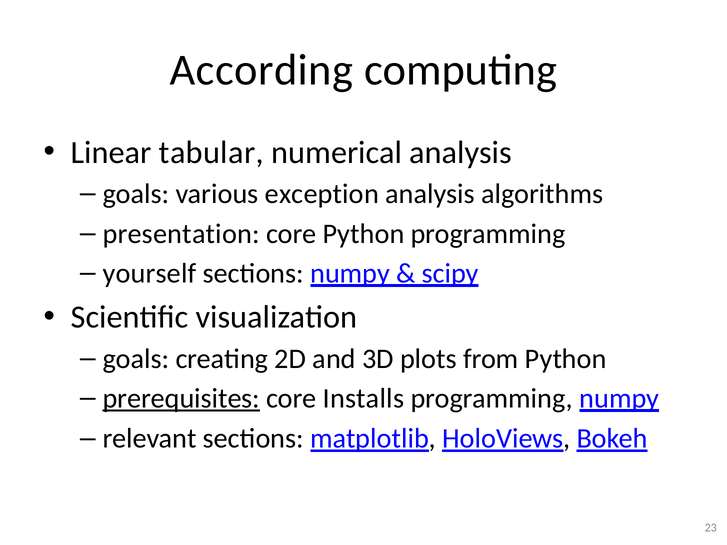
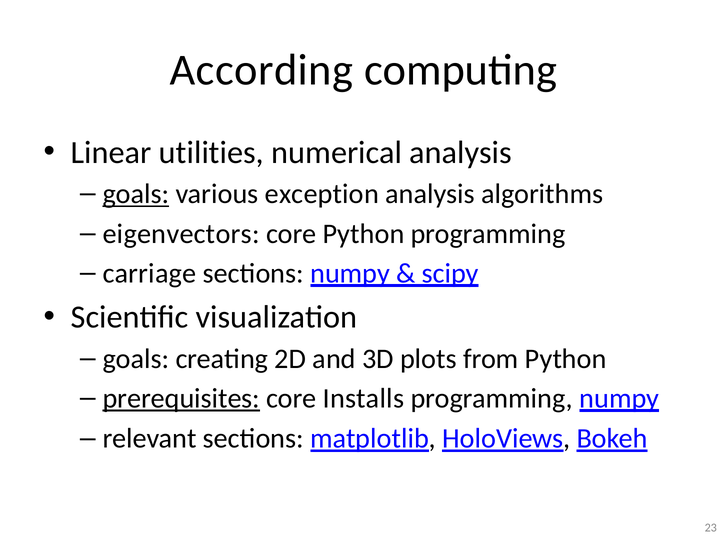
tabular: tabular -> utilities
goals at (136, 194) underline: none -> present
presentation: presentation -> eigenvectors
yourself: yourself -> carriage
